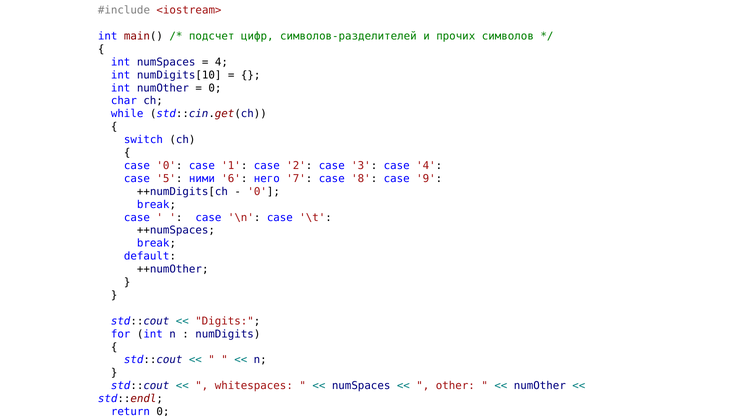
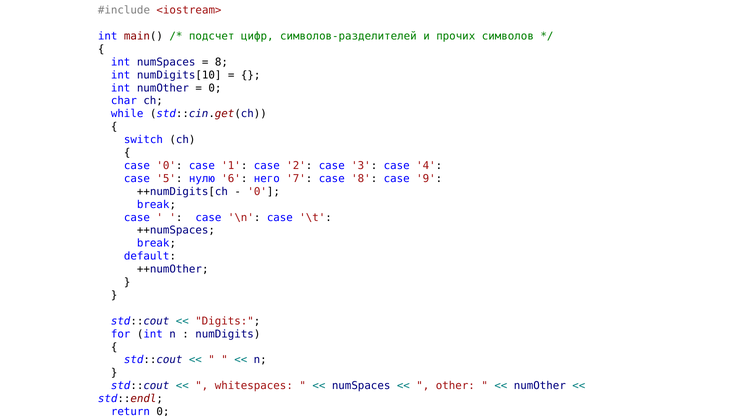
4 at (221, 62): 4 -> 8
ними: ними -> нулю
